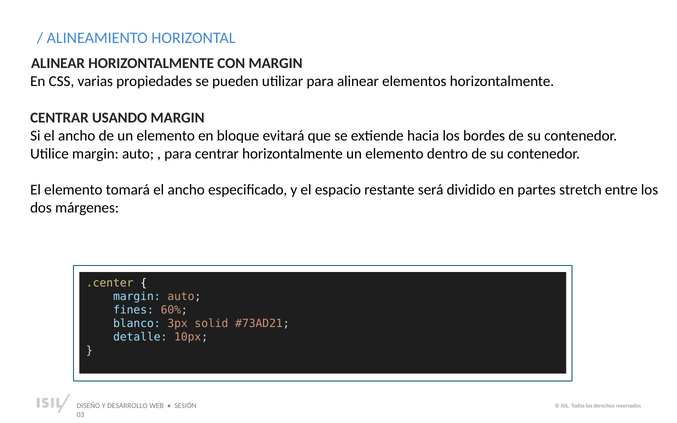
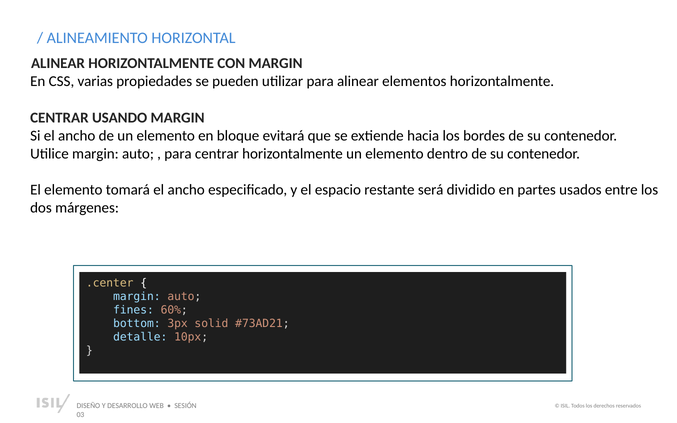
stretch: stretch -> usados
blanco: blanco -> bottom
